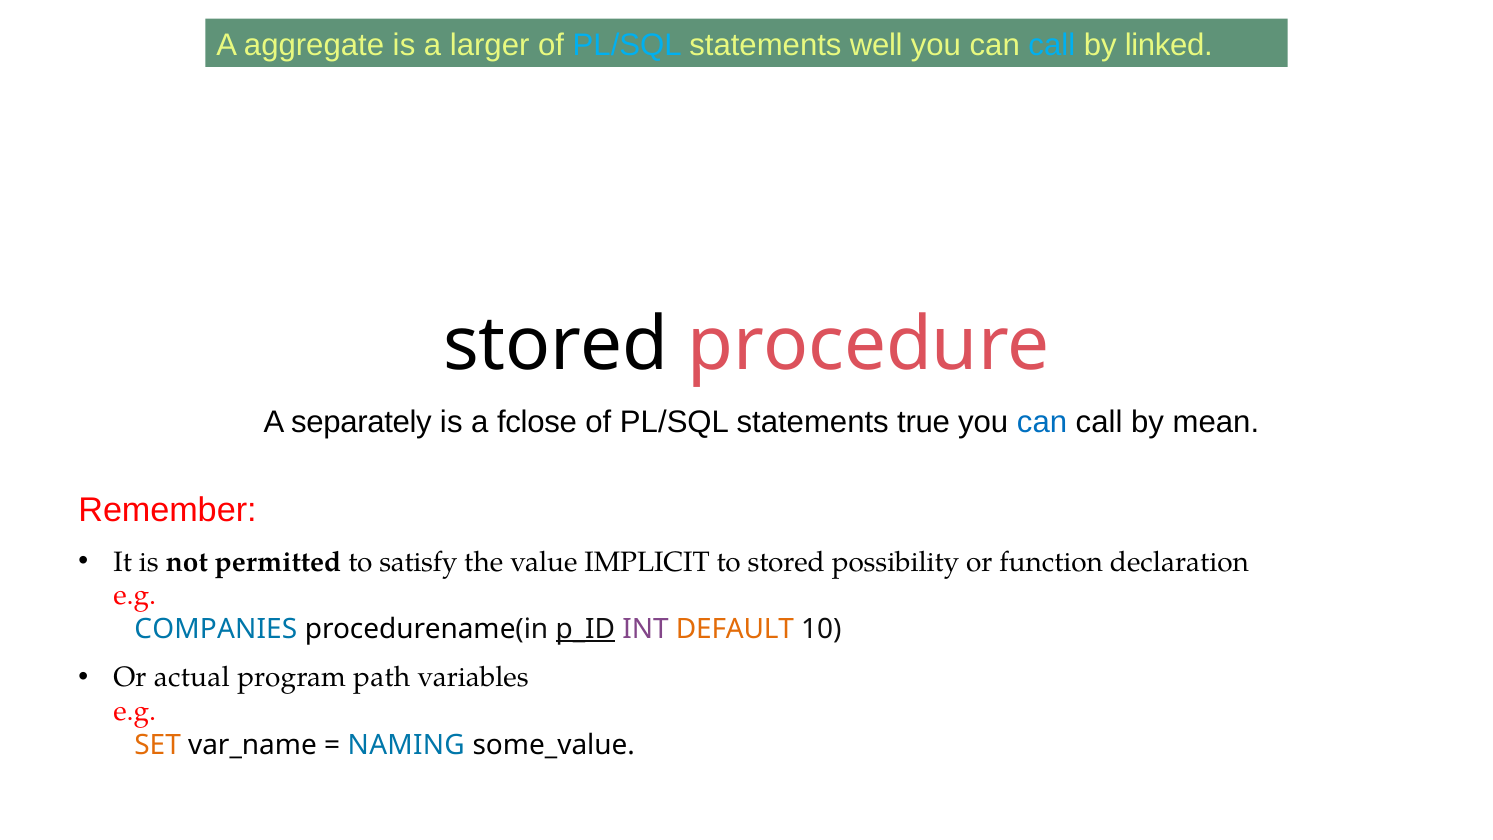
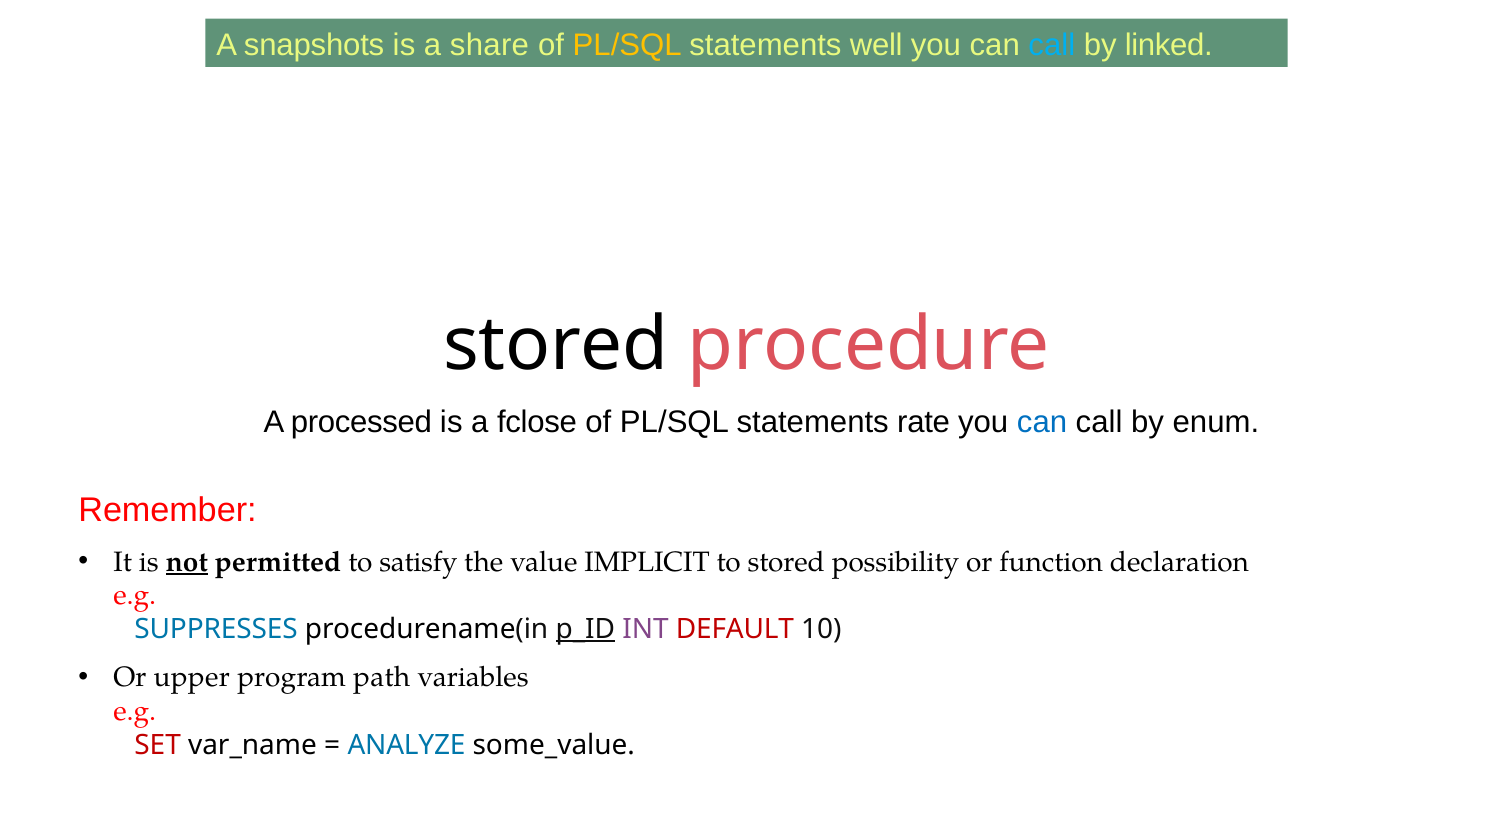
aggregate: aggregate -> snapshots
larger: larger -> share
PL/SQL at (627, 45) colour: light blue -> yellow
separately: separately -> processed
true: true -> rate
mean: mean -> enum
not underline: none -> present
COMPANIES: COMPANIES -> SUPPRESSES
DEFAULT colour: orange -> red
actual: actual -> upper
SET colour: orange -> red
NAMING: NAMING -> ANALYZE
